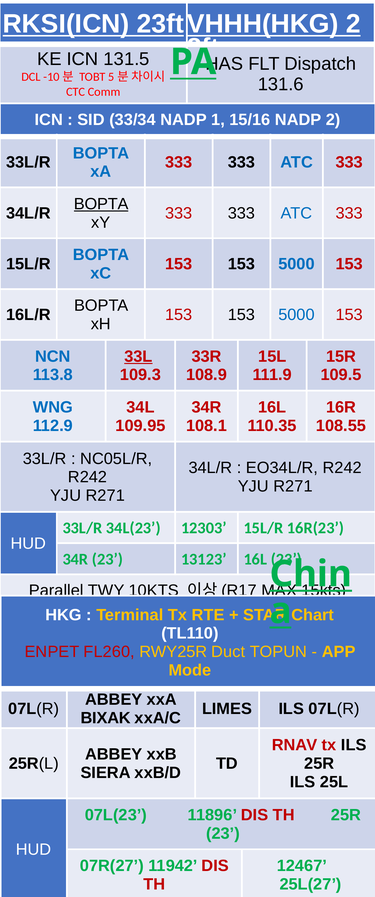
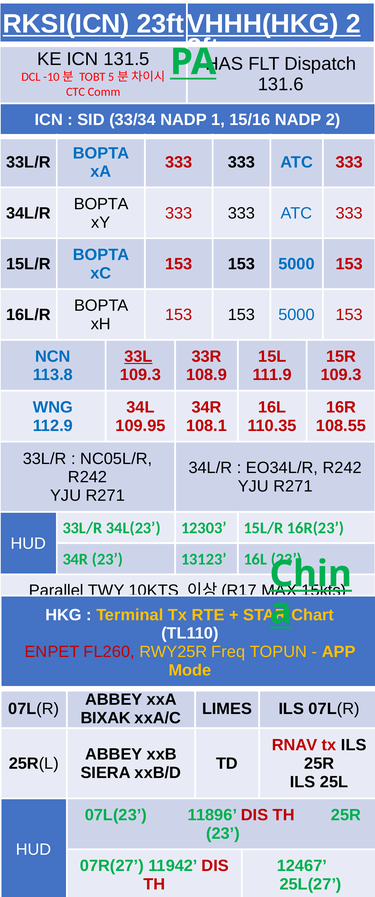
BOPTA at (101, 204) underline: present -> none
109.5 at (341, 375): 109.5 -> 109.3
Duct: Duct -> Freq
